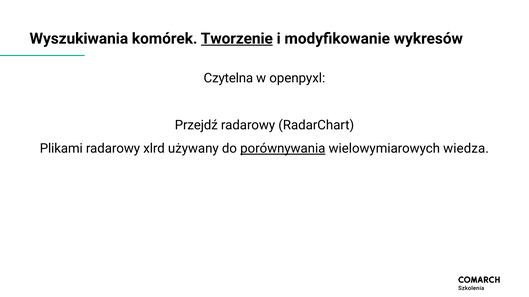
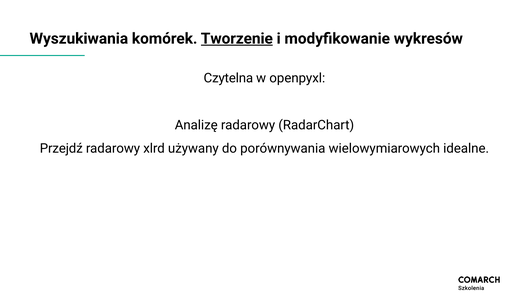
Przejdź: Przejdź -> Analizę
Plikami: Plikami -> Przejdź
porównywania underline: present -> none
wiedza: wiedza -> idealne
